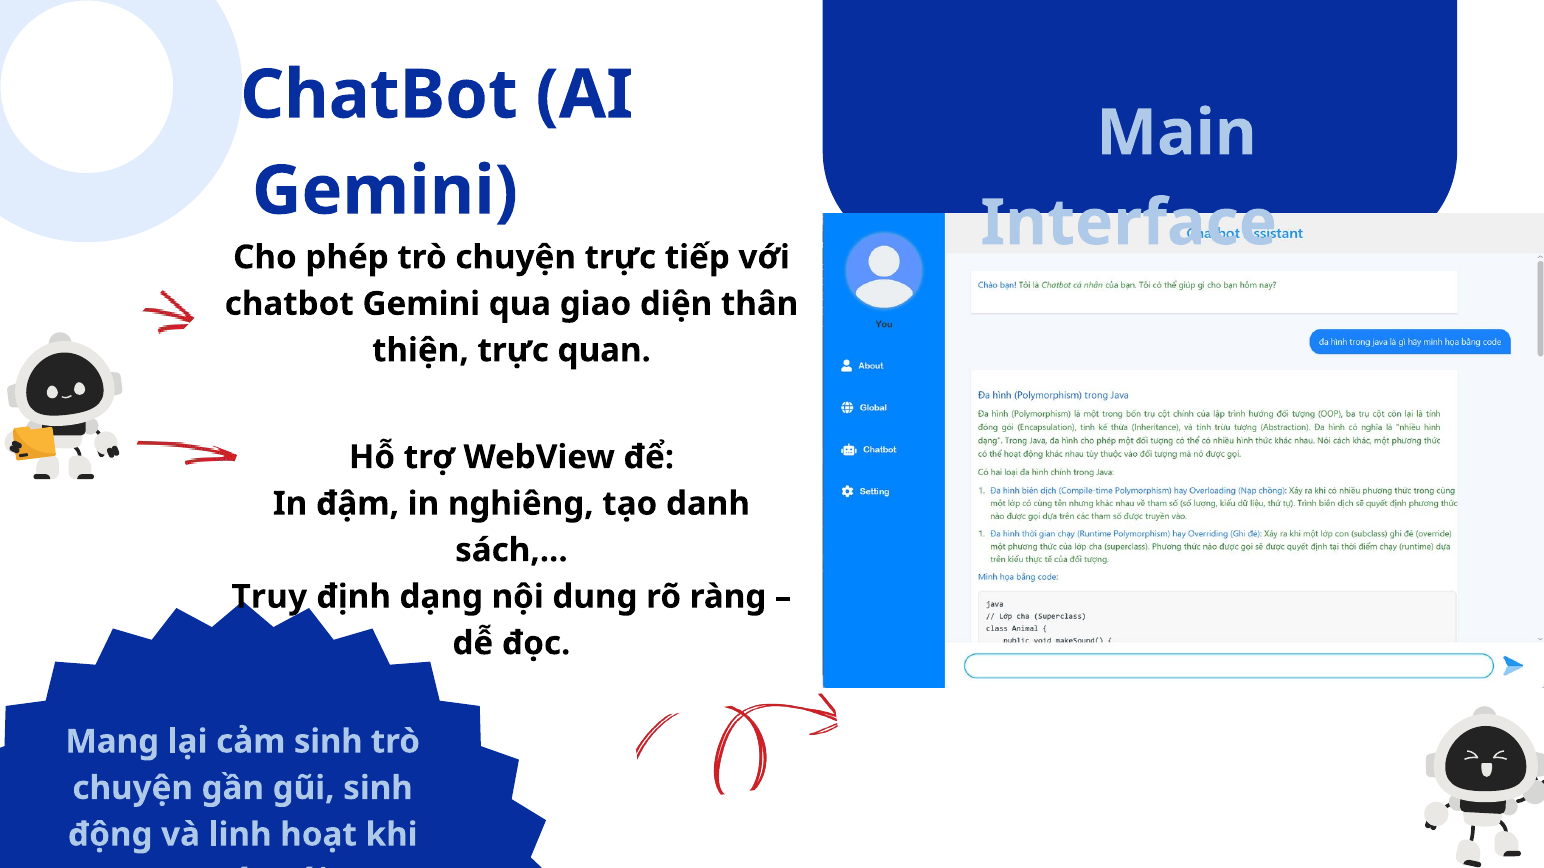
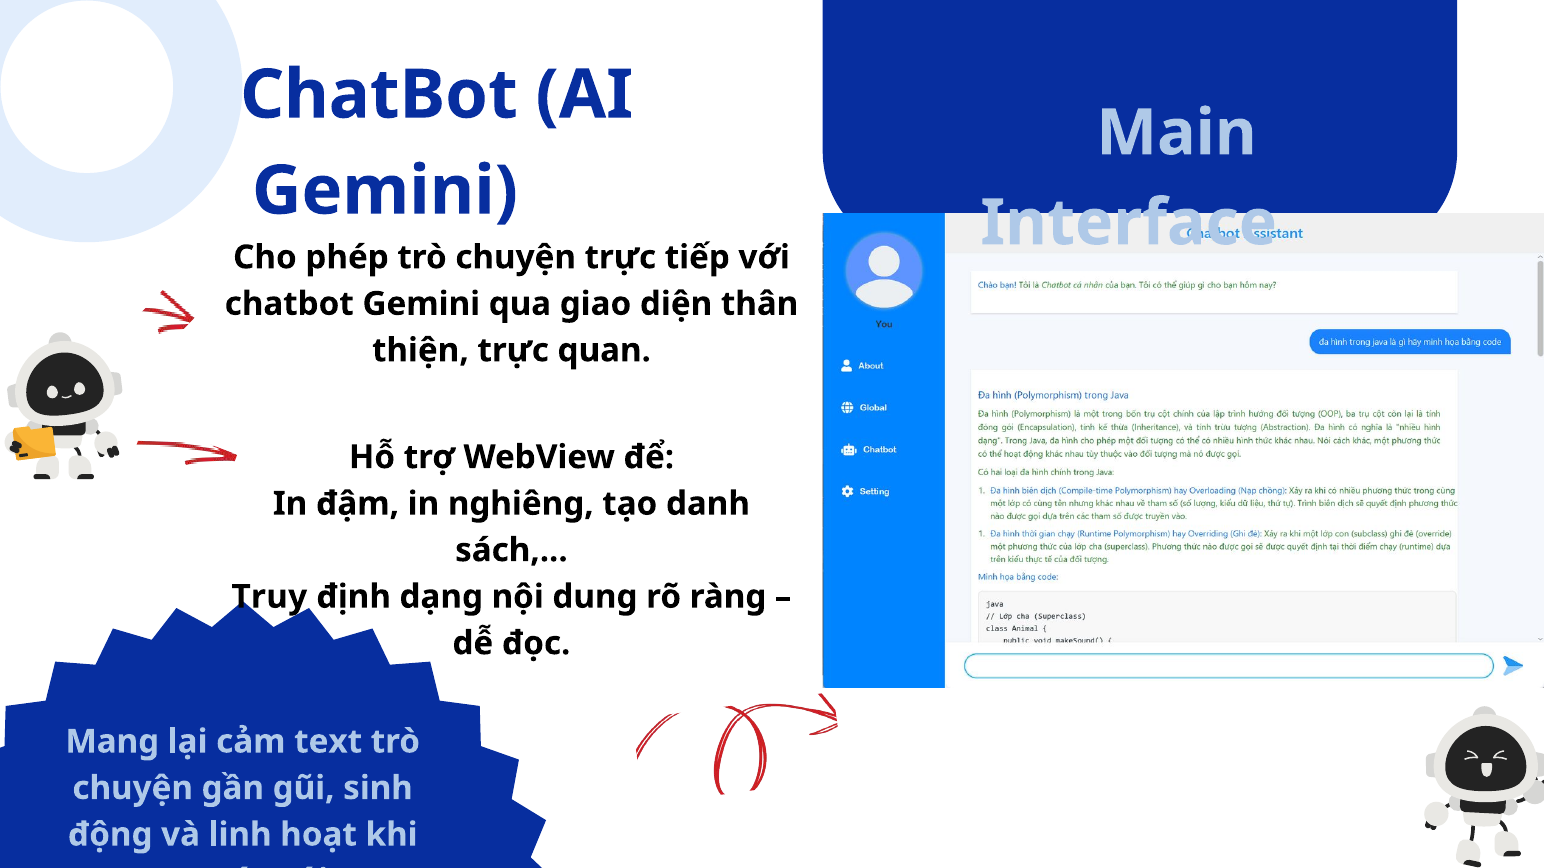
cảm sinh: sinh -> text
